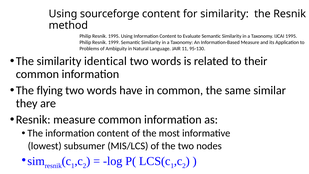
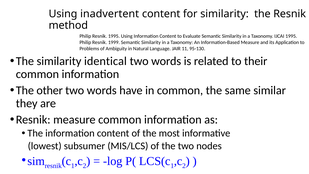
sourceforge: sourceforge -> inadvertent
flying: flying -> other
